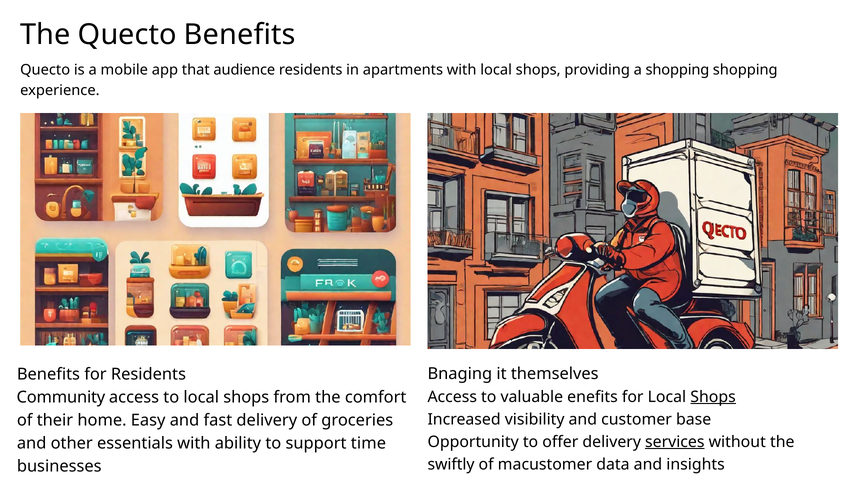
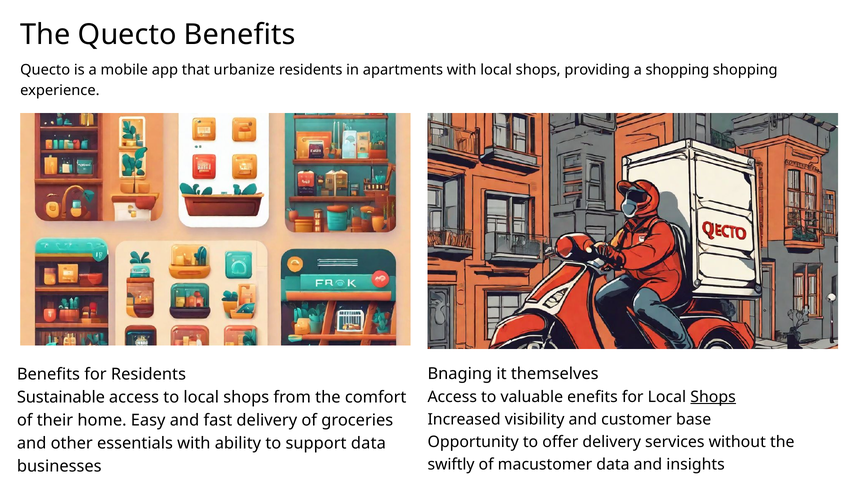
audience: audience -> urbanize
Community: Community -> Sustainable
services underline: present -> none
support time: time -> data
